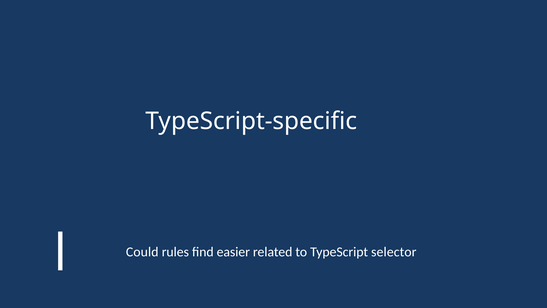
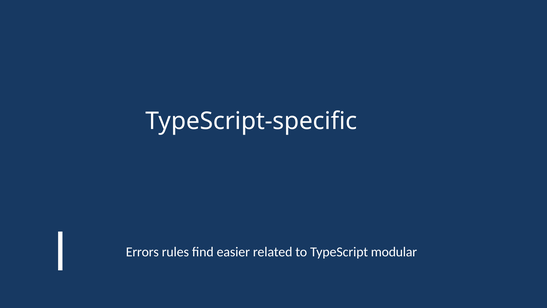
Could: Could -> Errors
selector: selector -> modular
